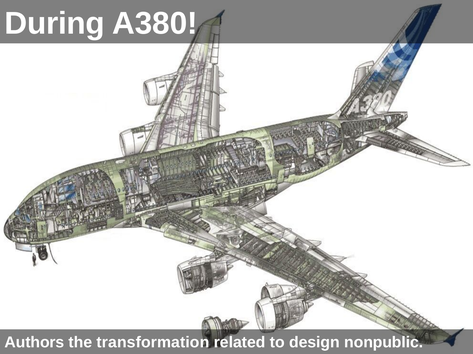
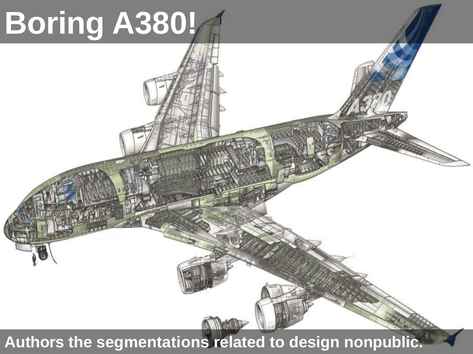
During: During -> Boring
transformation: transformation -> segmentations
